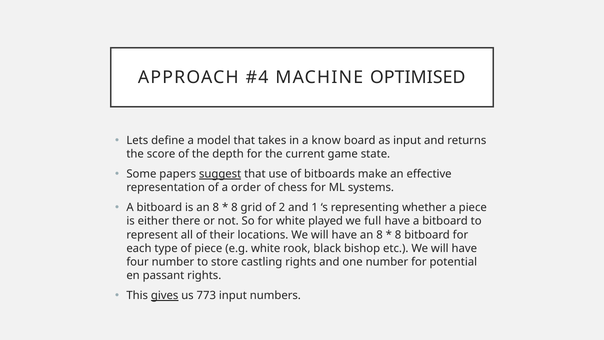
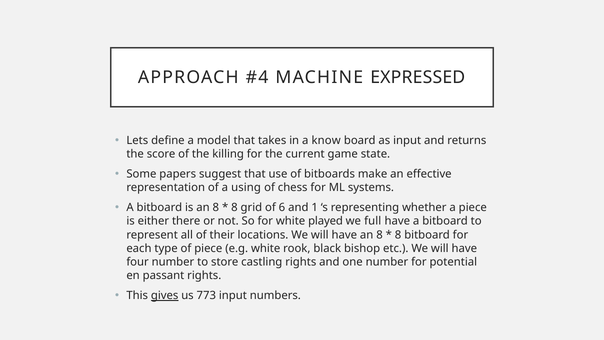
OPTIMISED: OPTIMISED -> EXPRESSED
depth: depth -> killing
suggest underline: present -> none
order: order -> using
2: 2 -> 6
